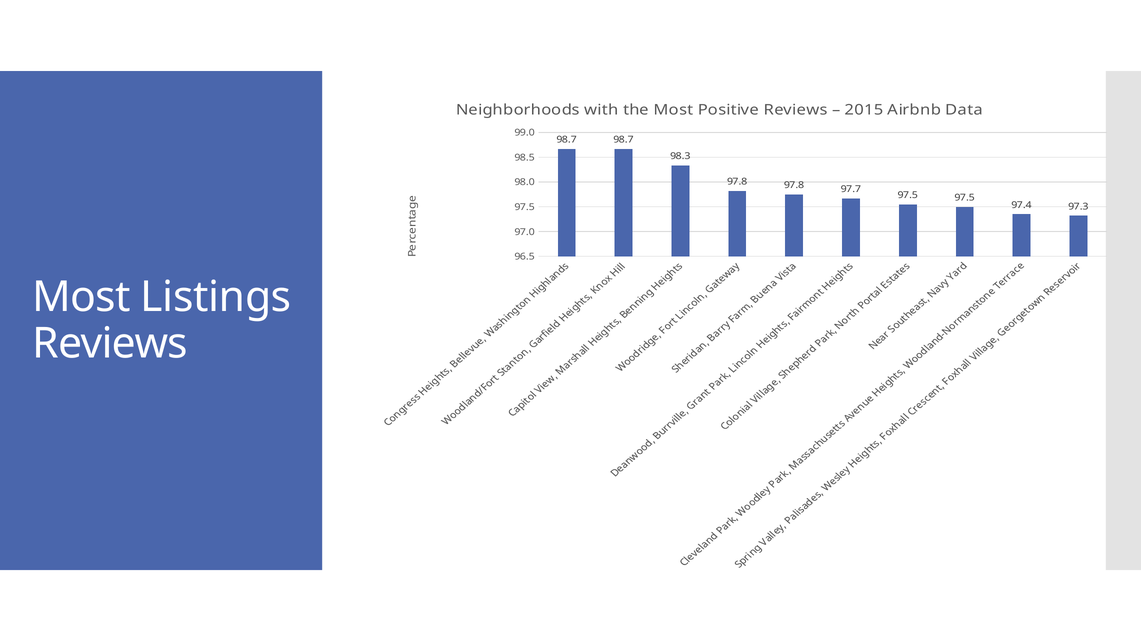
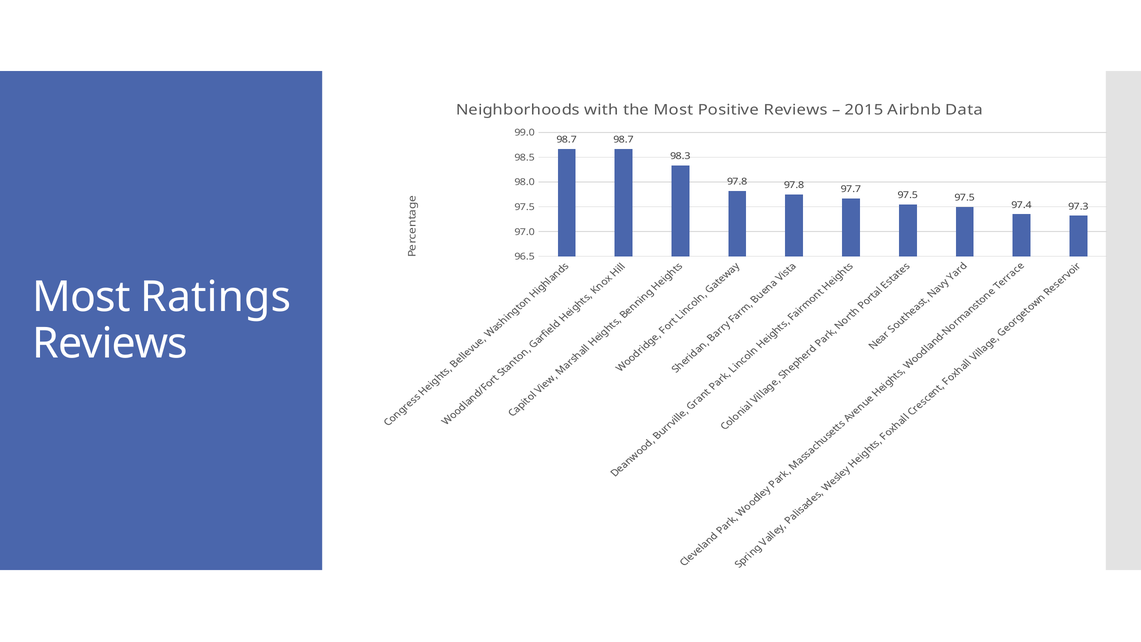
Listings: Listings -> Ratings
